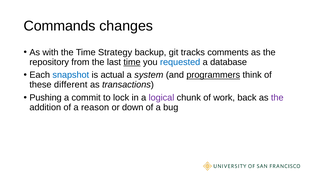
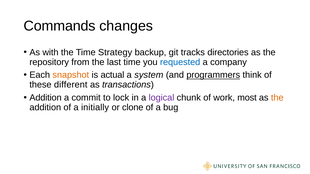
comments: comments -> directories
time at (132, 62) underline: present -> none
database: database -> company
snapshot colour: blue -> orange
Pushing at (46, 98): Pushing -> Addition
back: back -> most
the at (277, 98) colour: purple -> orange
reason: reason -> initially
down: down -> clone
